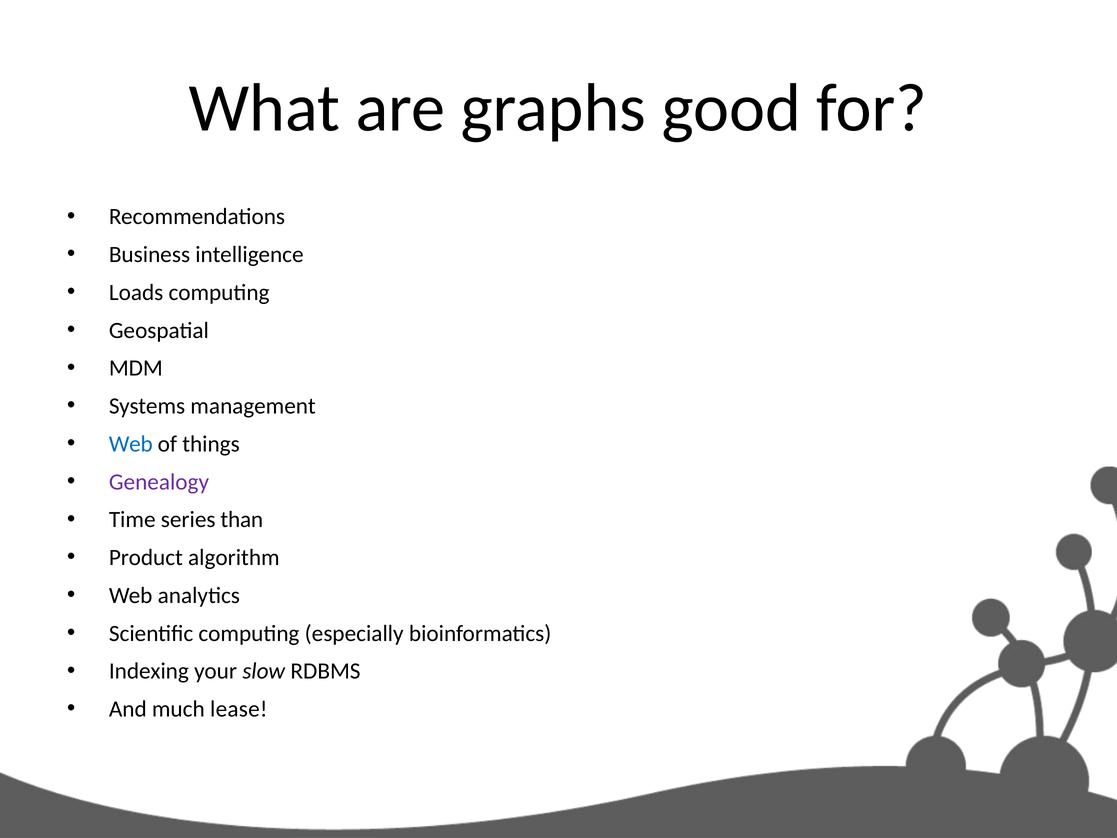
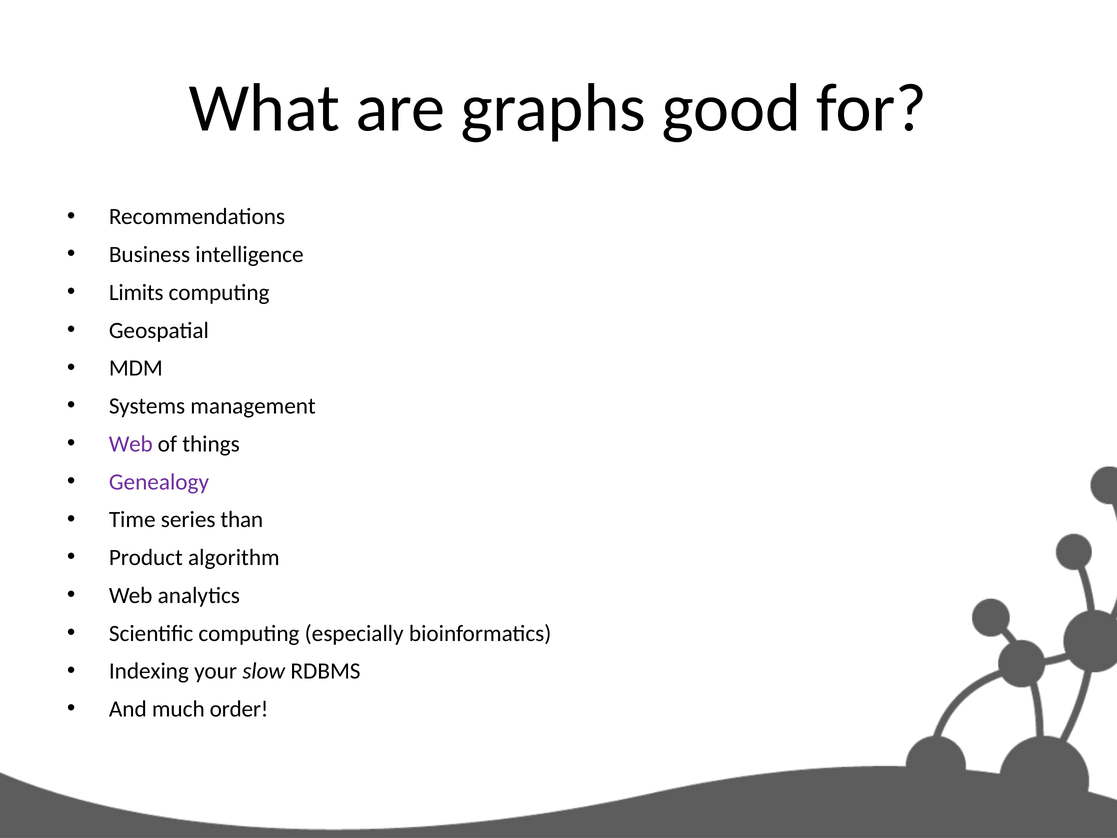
Loads: Loads -> Limits
Web at (131, 444) colour: blue -> purple
lease: lease -> order
